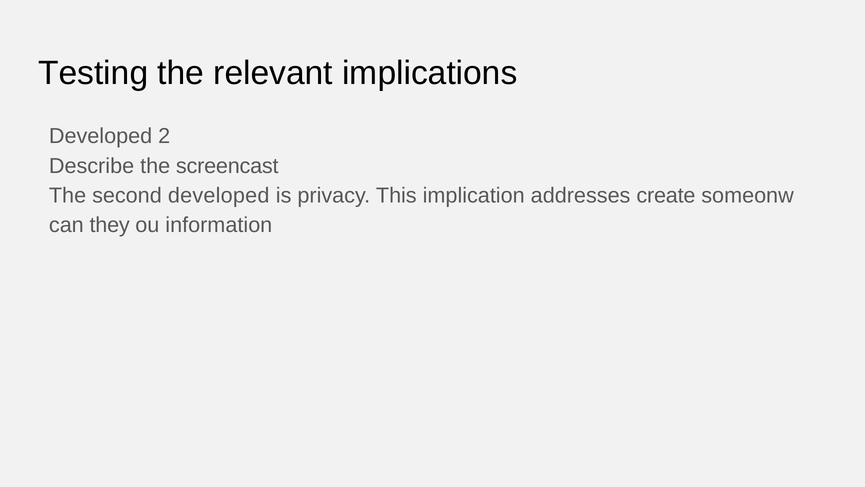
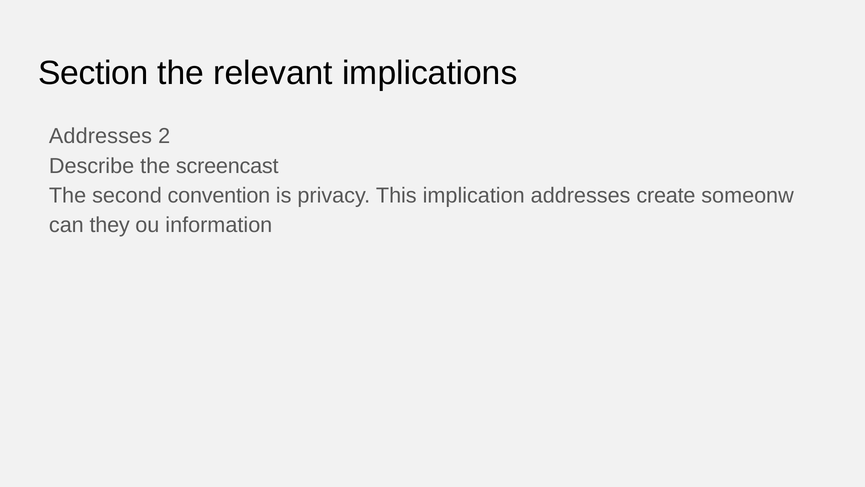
Testing: Testing -> Section
Developed at (101, 136): Developed -> Addresses
second developed: developed -> convention
